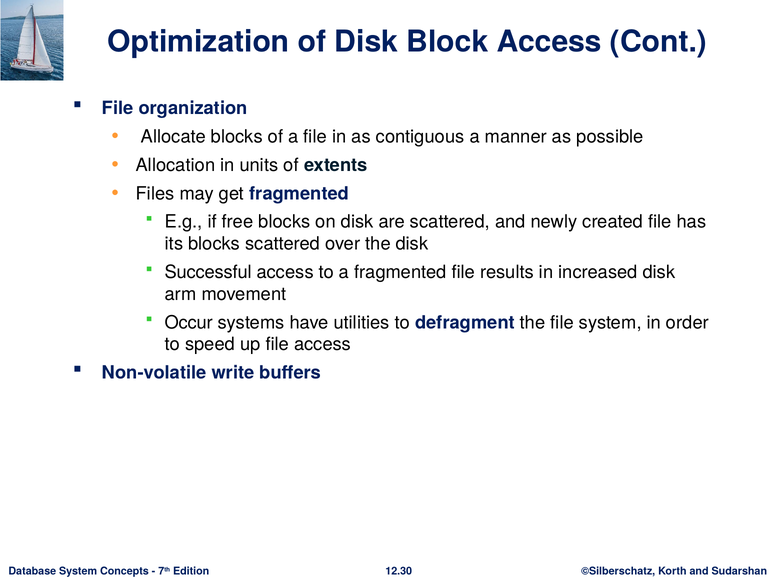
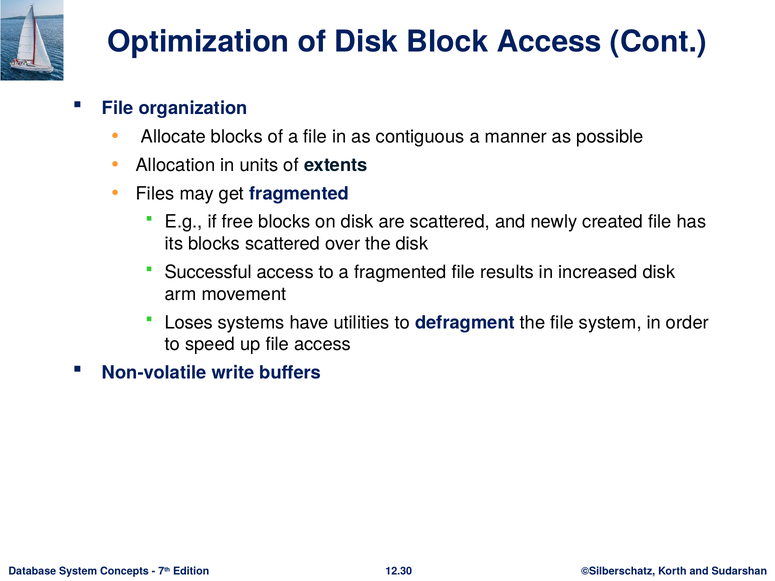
Occur: Occur -> Loses
